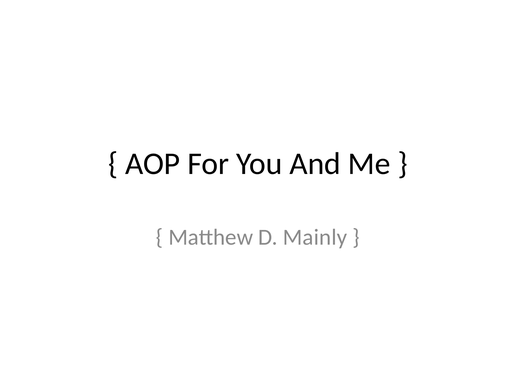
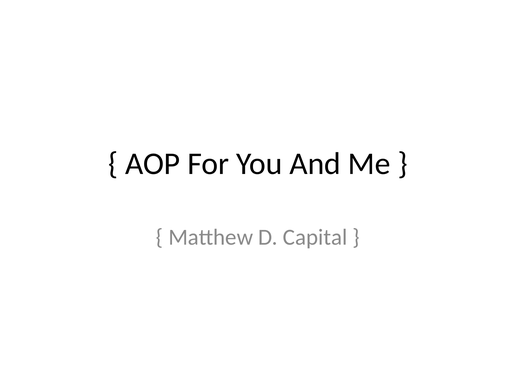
Mainly: Mainly -> Capital
